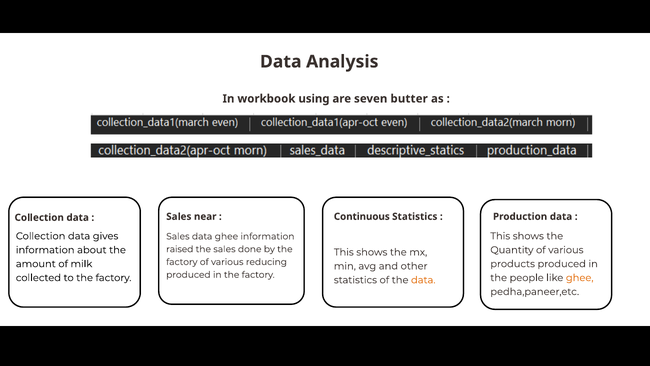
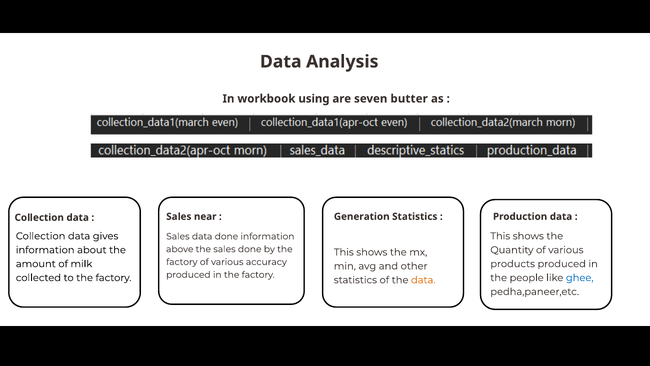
Continuous: Continuous -> Generation
data ghee: ghee -> done
raised: raised -> above
reducing: reducing -> accuracy
ghee at (580, 278) colour: orange -> blue
